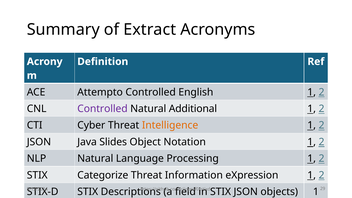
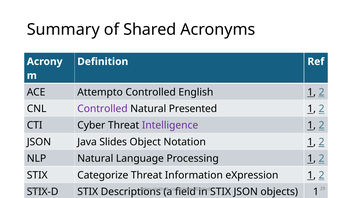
Extract: Extract -> Shared
Additional: Additional -> Presented
Intelligence colour: orange -> purple
